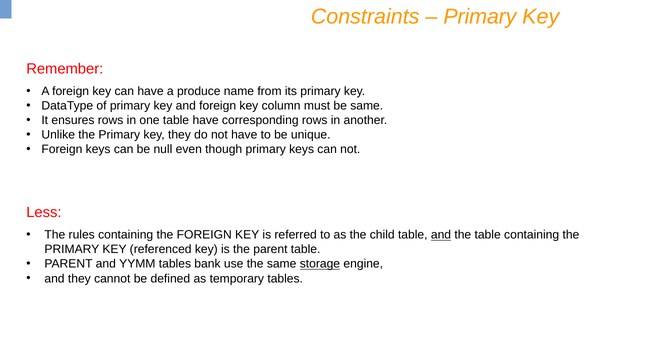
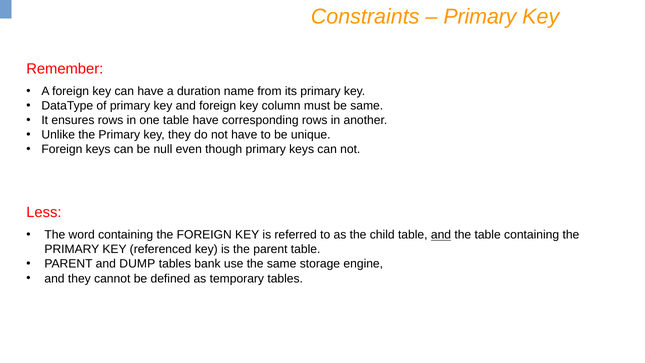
produce: produce -> duration
rules: rules -> word
YYMM: YYMM -> DUMP
storage underline: present -> none
